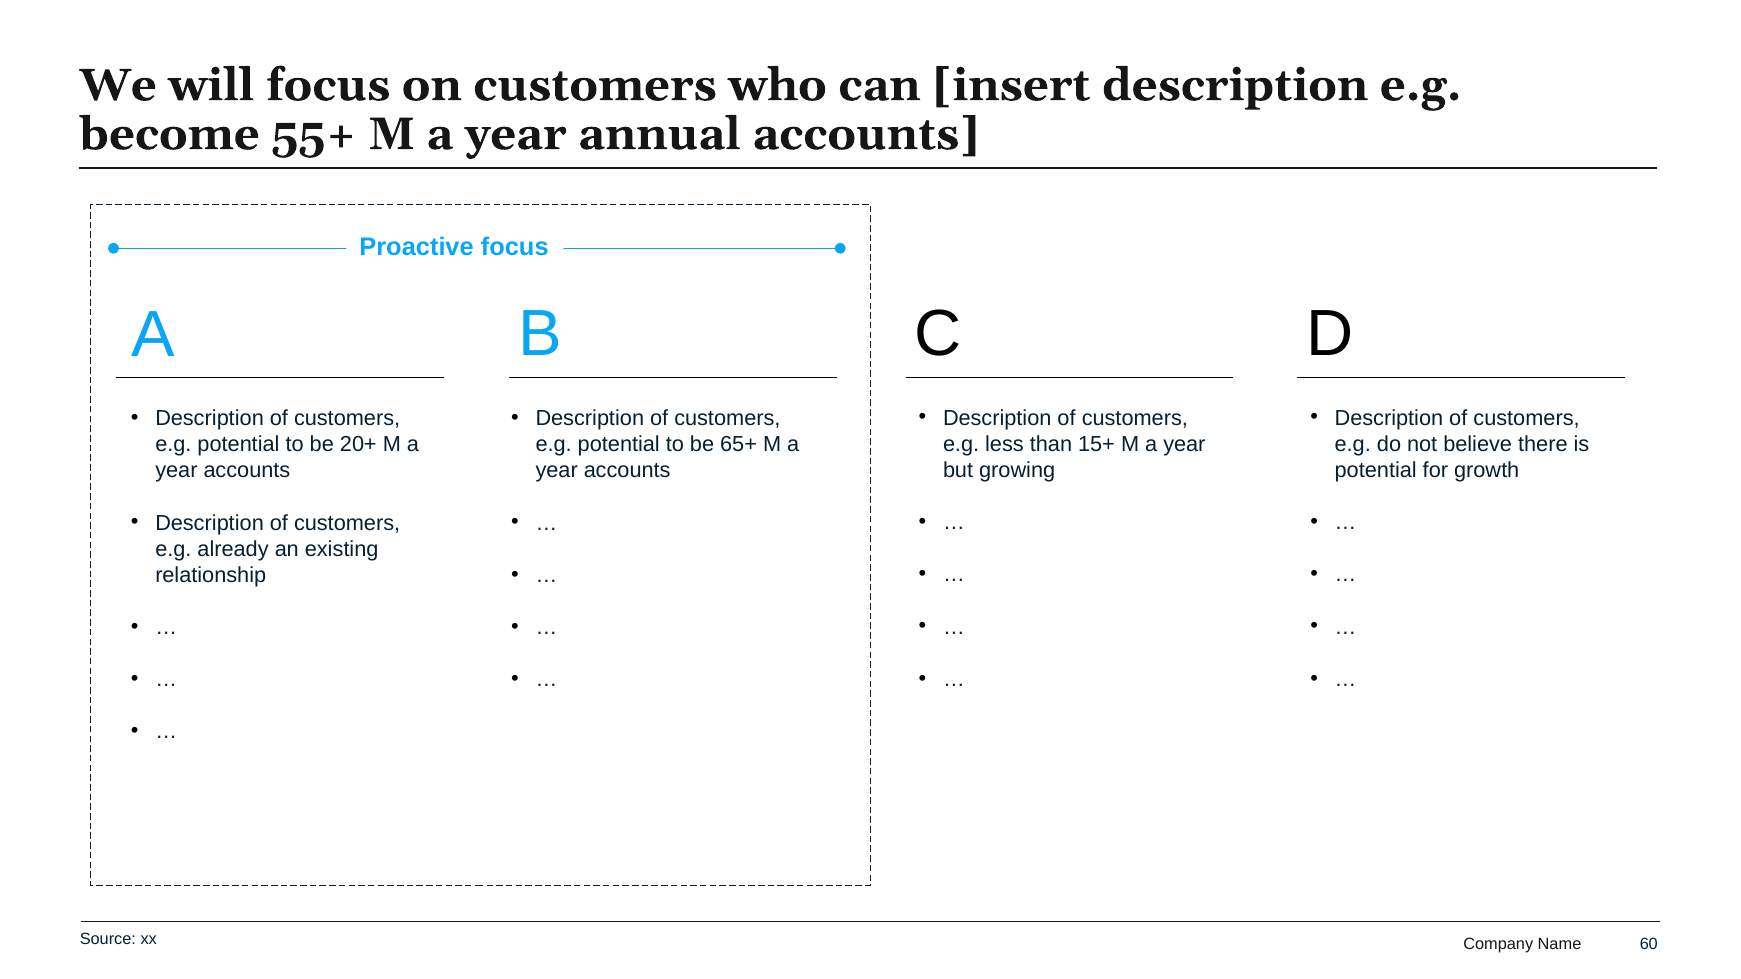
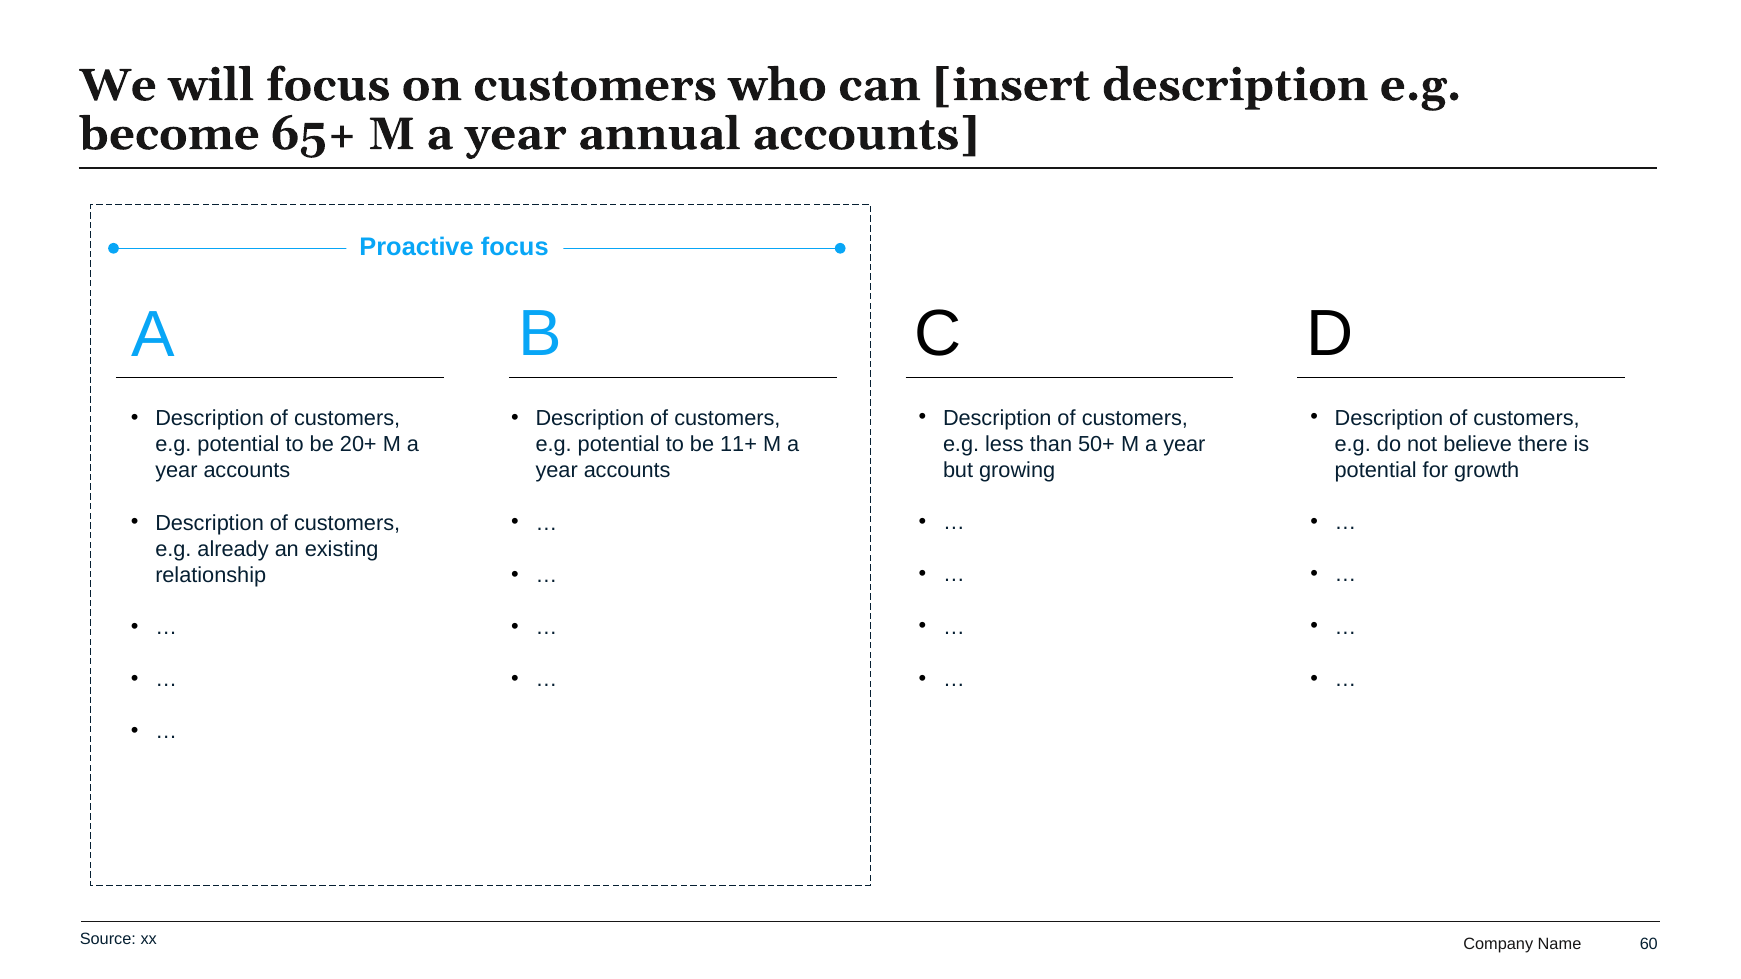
55+: 55+ -> 65+
15+: 15+ -> 50+
65+: 65+ -> 11+
